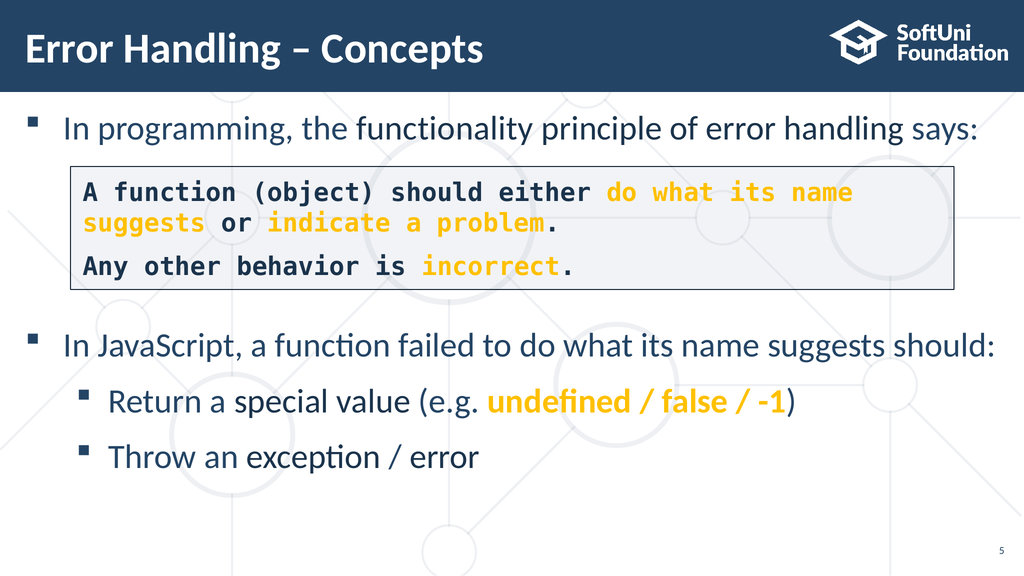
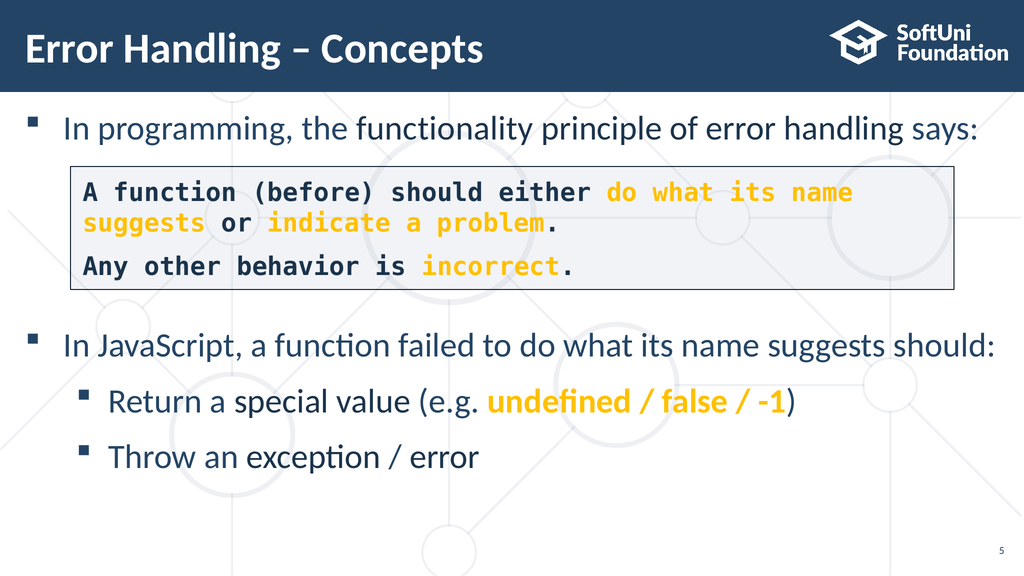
object: object -> before
